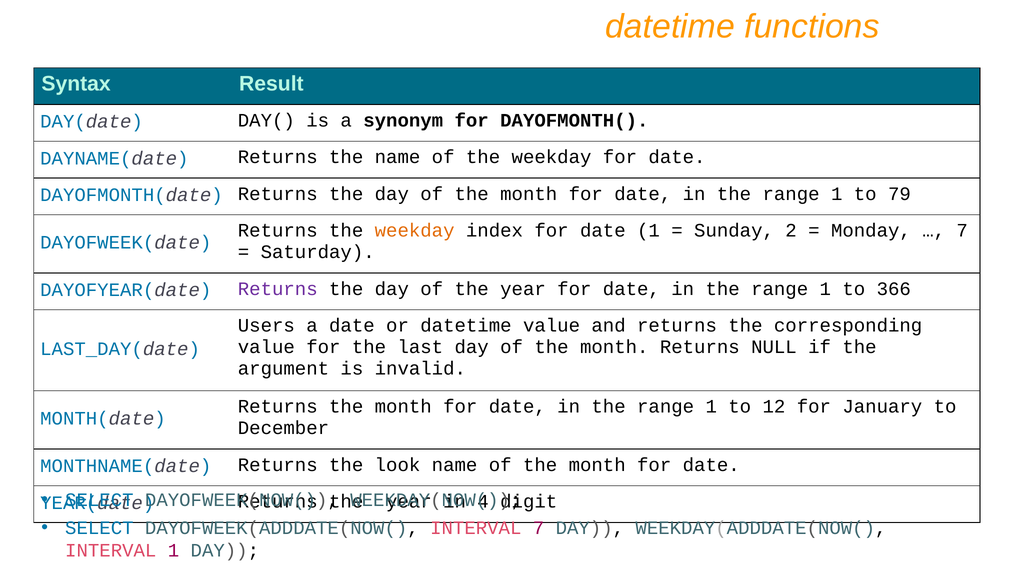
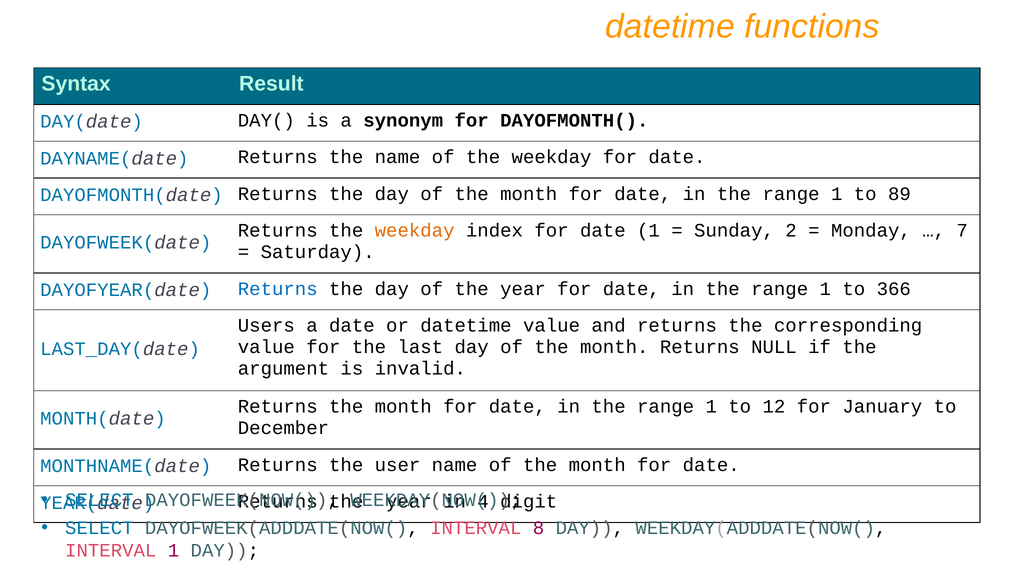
79: 79 -> 89
Returns at (278, 289) colour: purple -> blue
look: look -> user
INTERVAL 7: 7 -> 8
